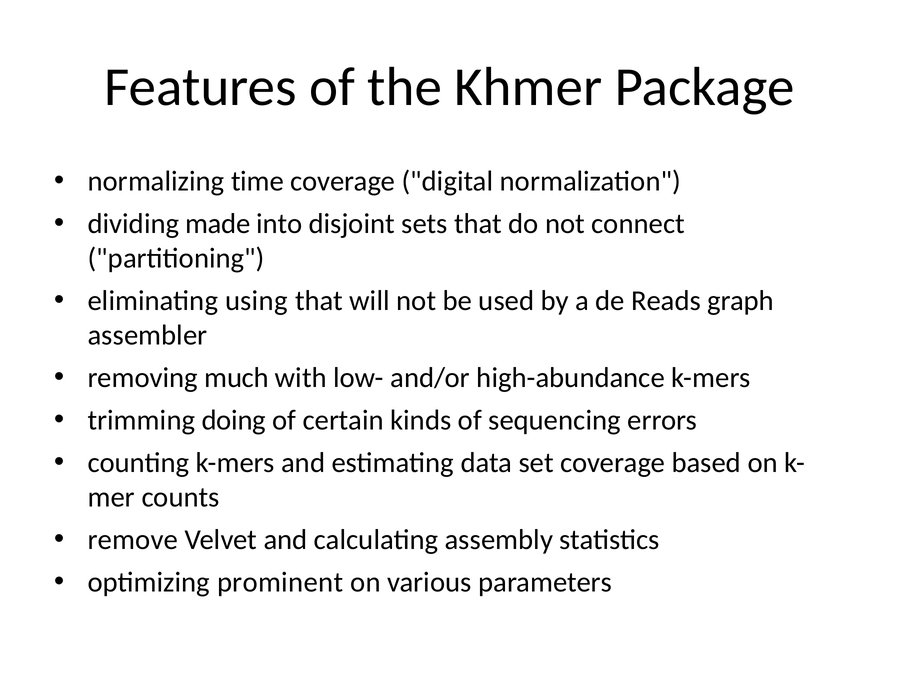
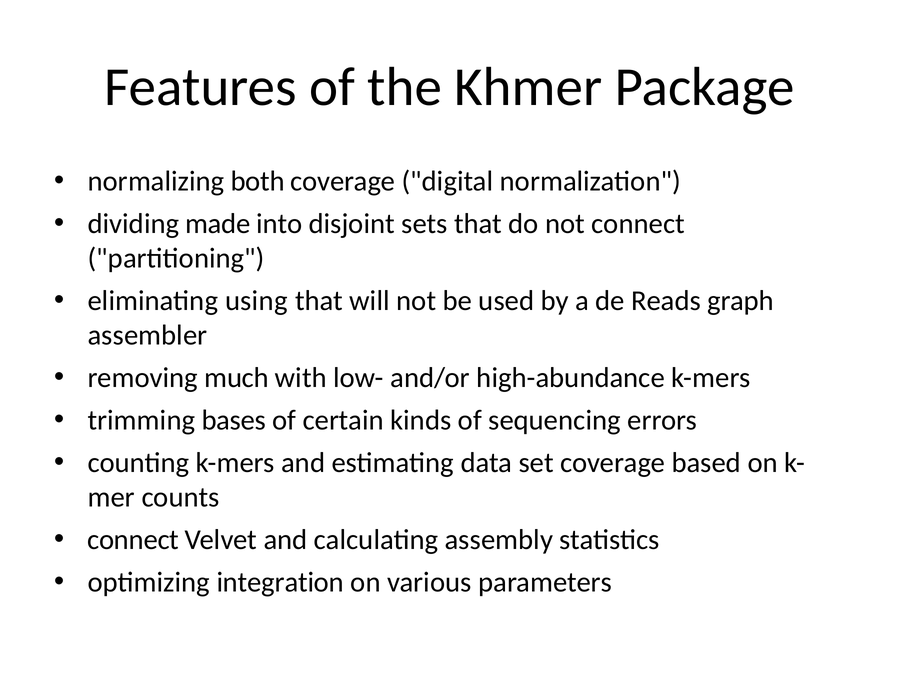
time: time -> both
doing: doing -> bases
remove at (133, 540): remove -> connect
prominent: prominent -> integration
